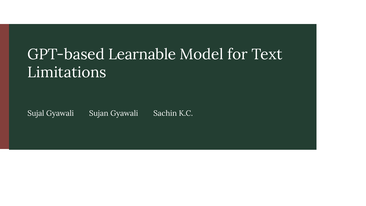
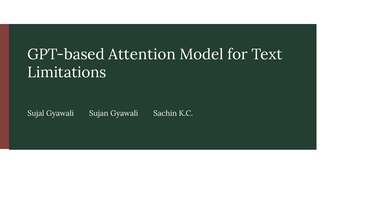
Learnable: Learnable -> Attention
